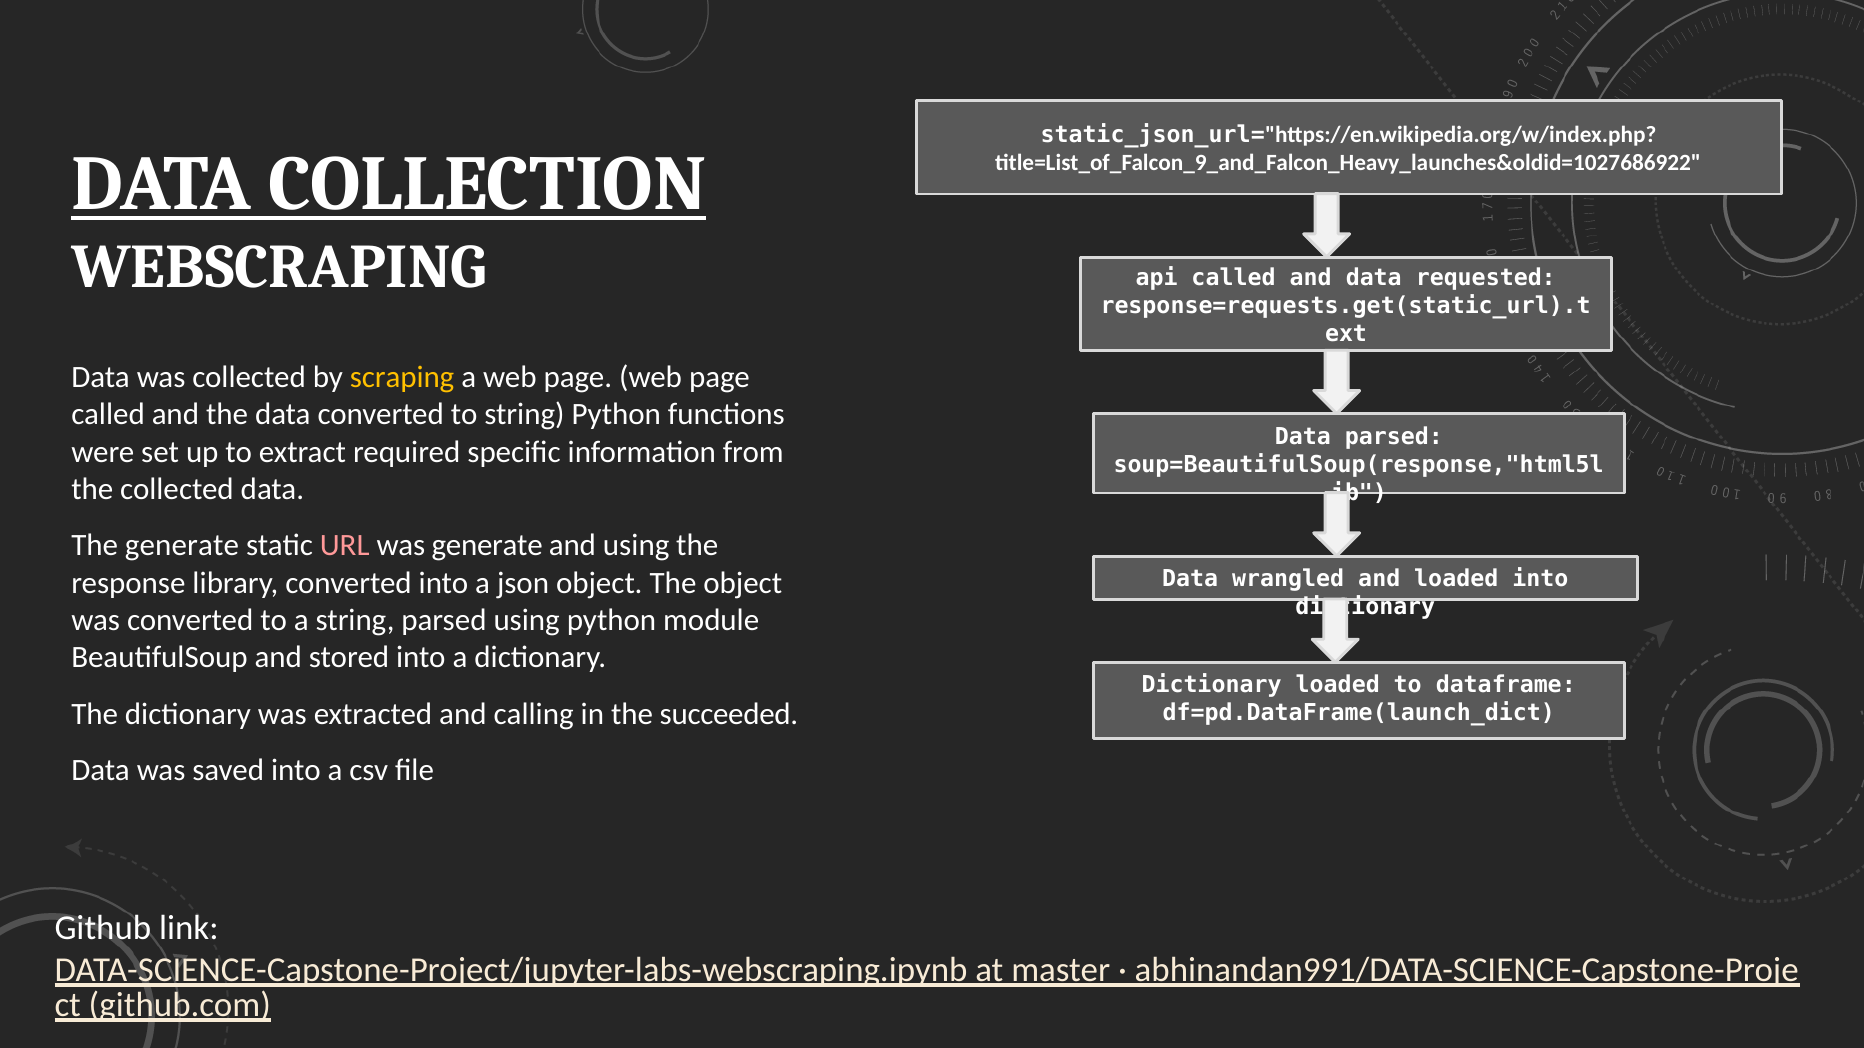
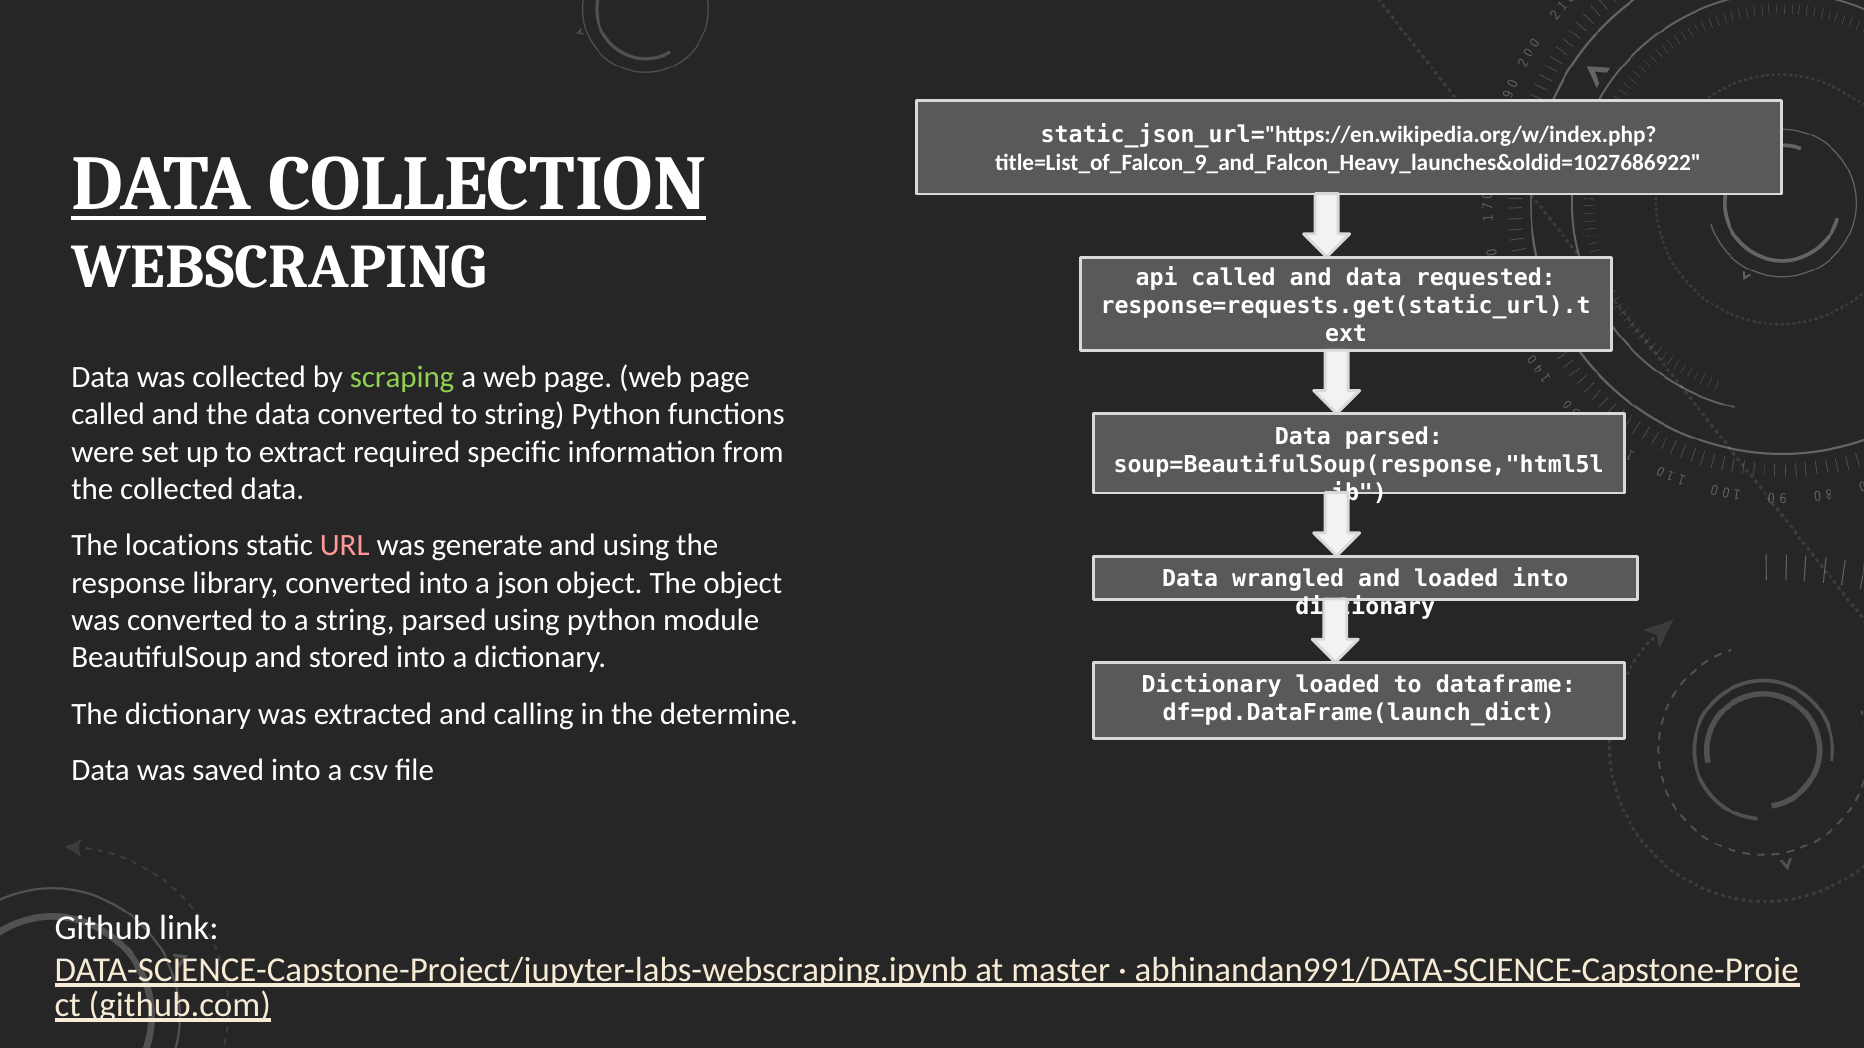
scraping colour: yellow -> light green
The generate: generate -> locations
succeeded: succeeded -> determine
